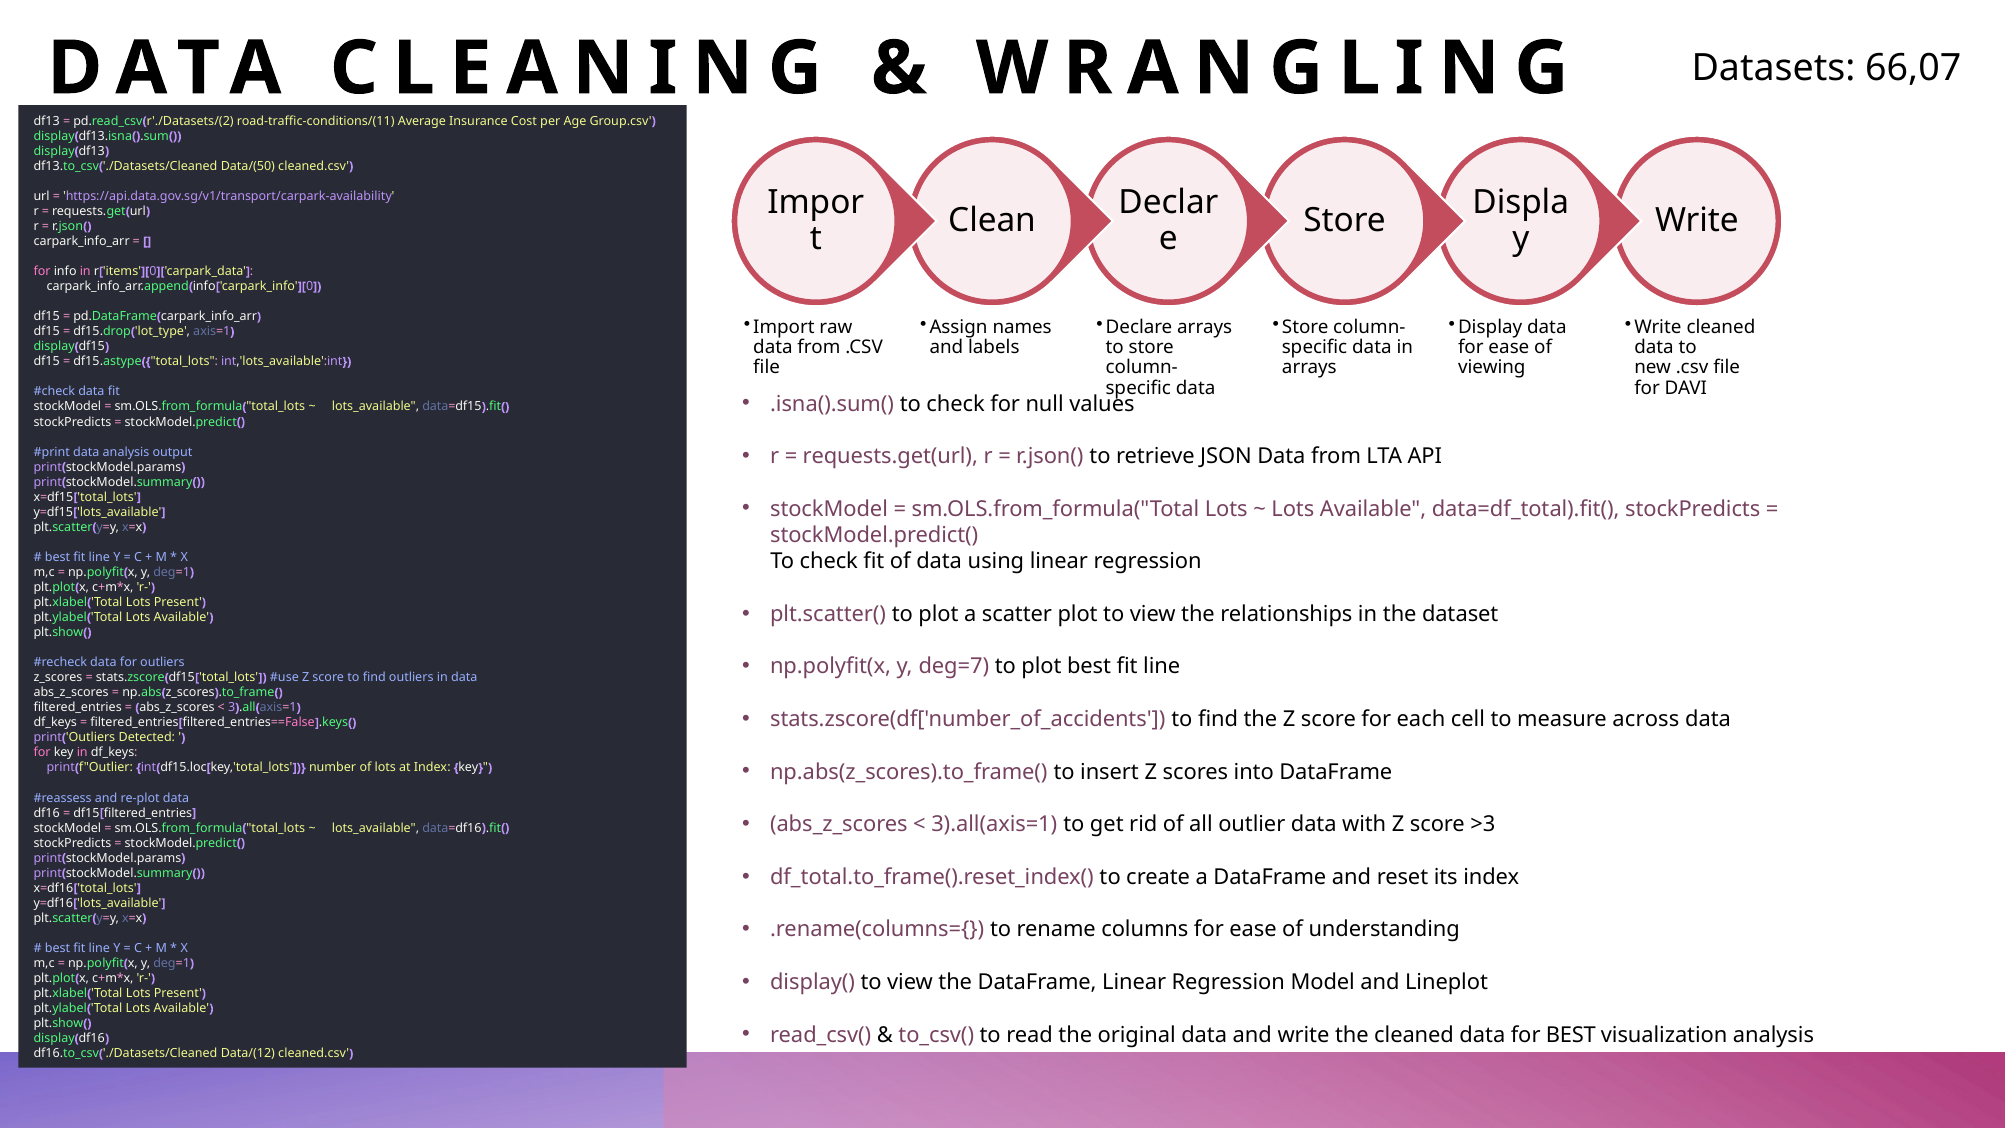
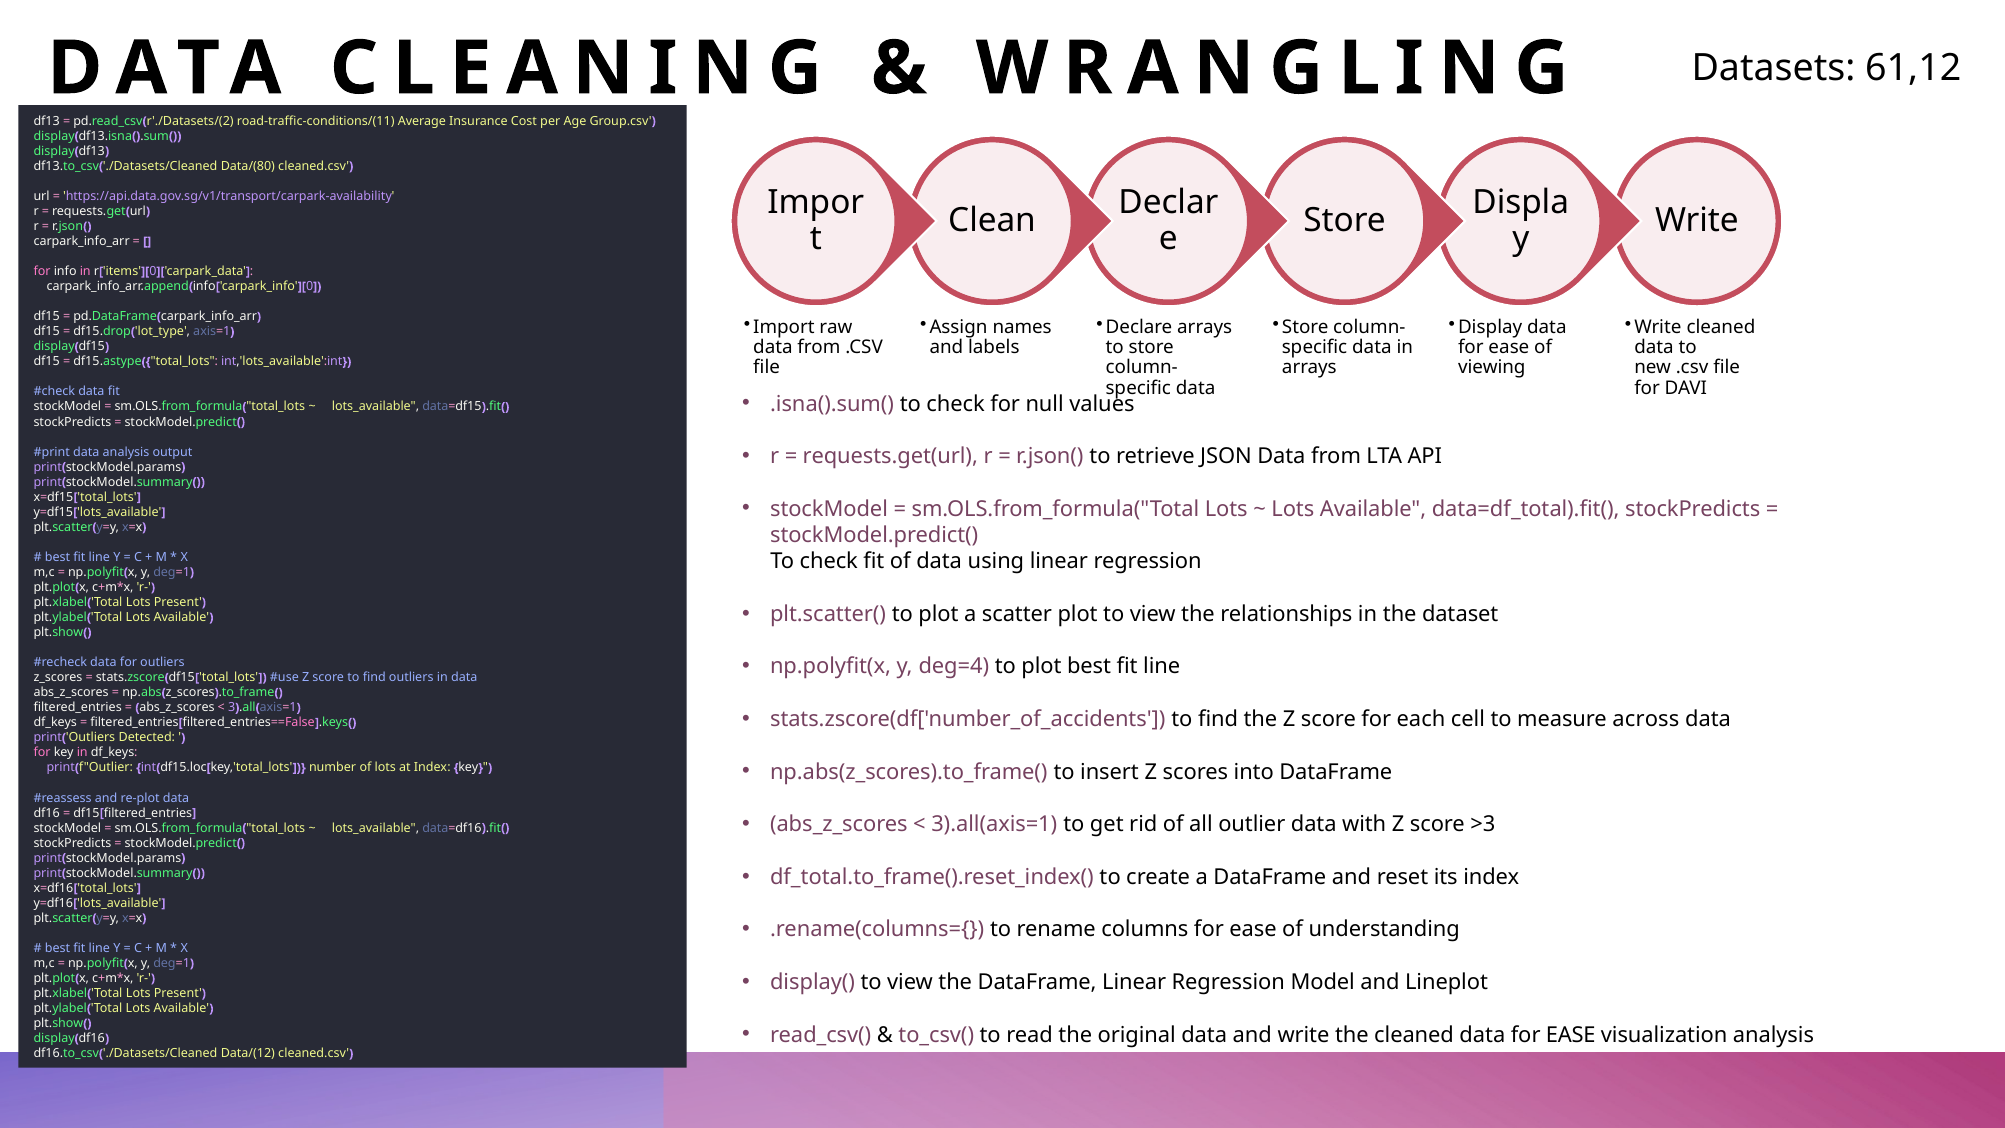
66,07: 66,07 -> 61,12
Data/(50: Data/(50 -> Data/(80
deg=7: deg=7 -> deg=4
cleaned data for BEST: BEST -> EASE
